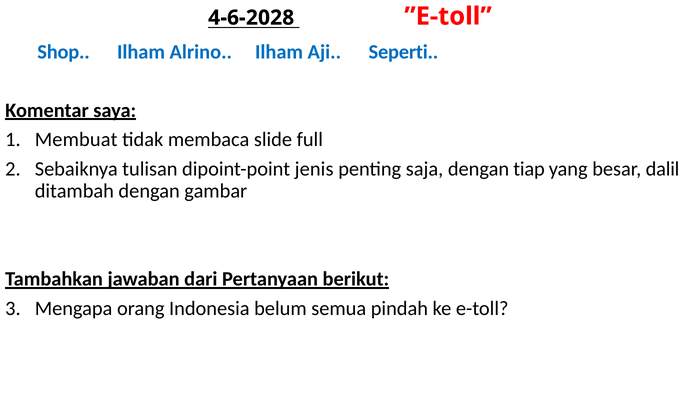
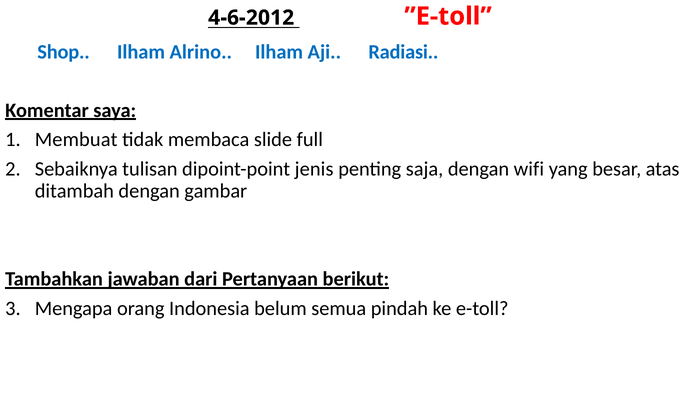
4-6-2028: 4-6-2028 -> 4-6-2012
Seperti: Seperti -> Radiasi
tiap: tiap -> wifi
dalil: dalil -> atas
